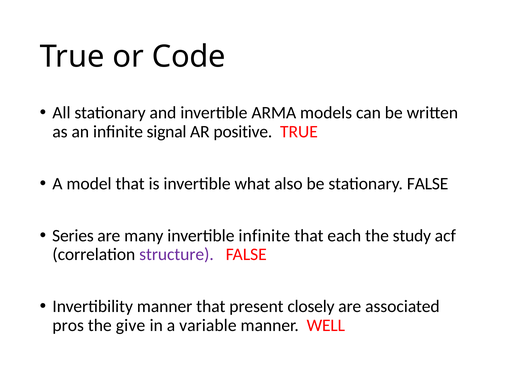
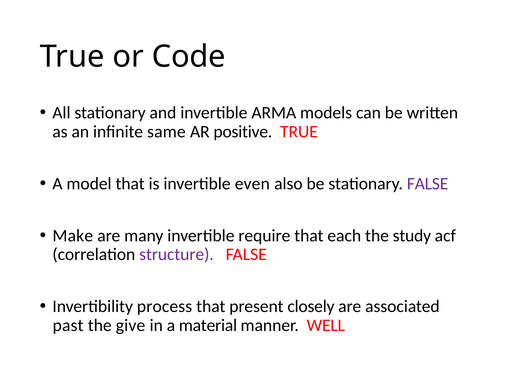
signal: signal -> same
what: what -> even
FALSE at (428, 184) colour: black -> purple
Series: Series -> Make
invertible infinite: infinite -> require
Invertibility manner: manner -> process
pros: pros -> past
variable: variable -> material
